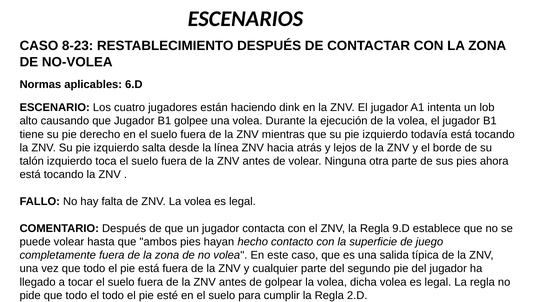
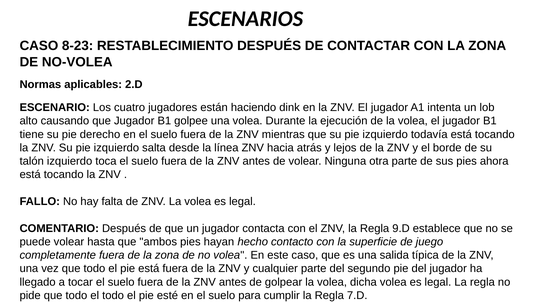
6.D: 6.D -> 2.D
2.D: 2.D -> 7.D
